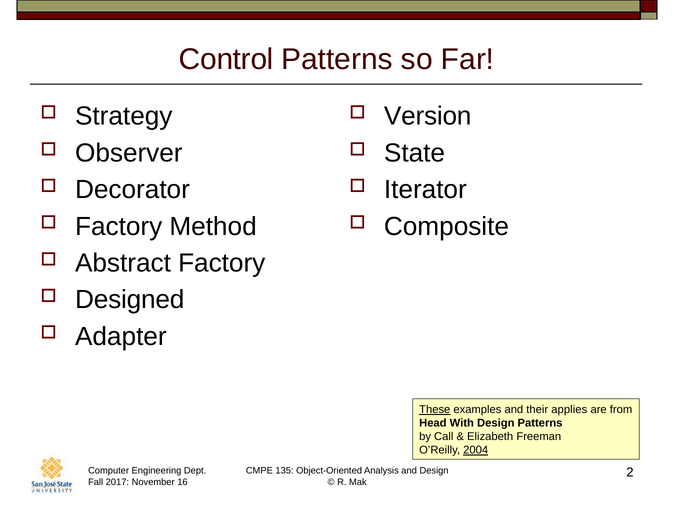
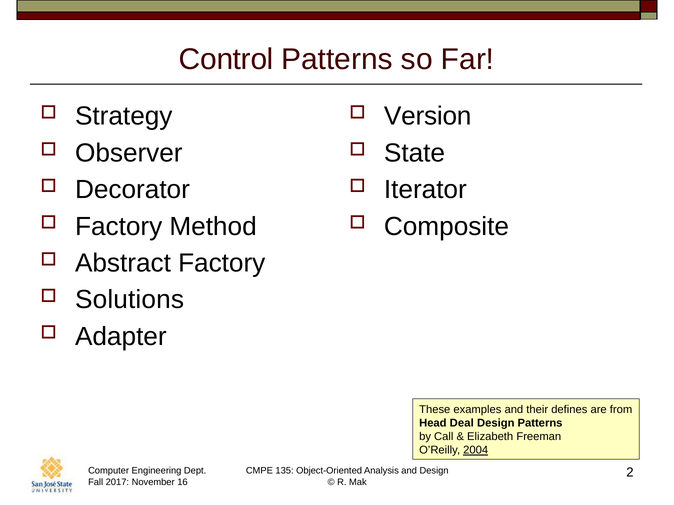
Designed: Designed -> Solutions
These underline: present -> none
applies: applies -> defines
With: With -> Deal
